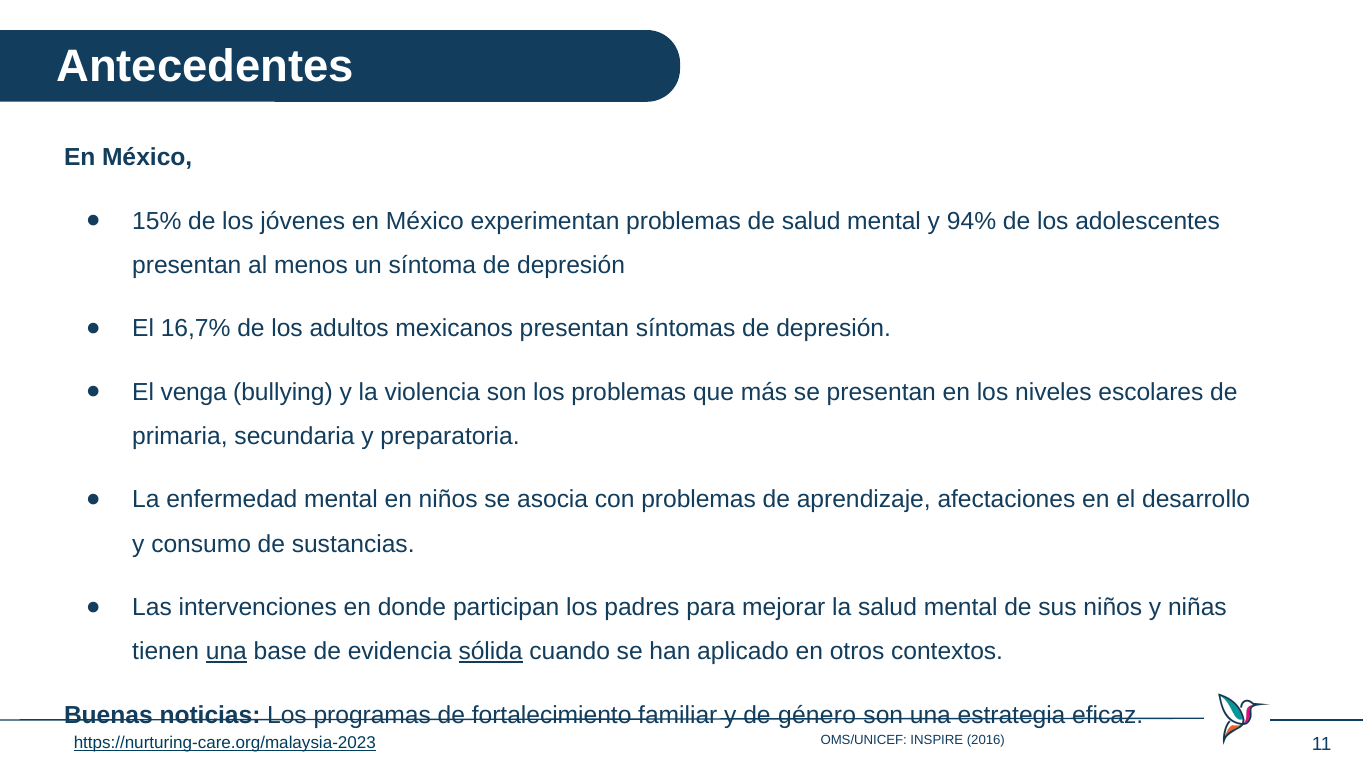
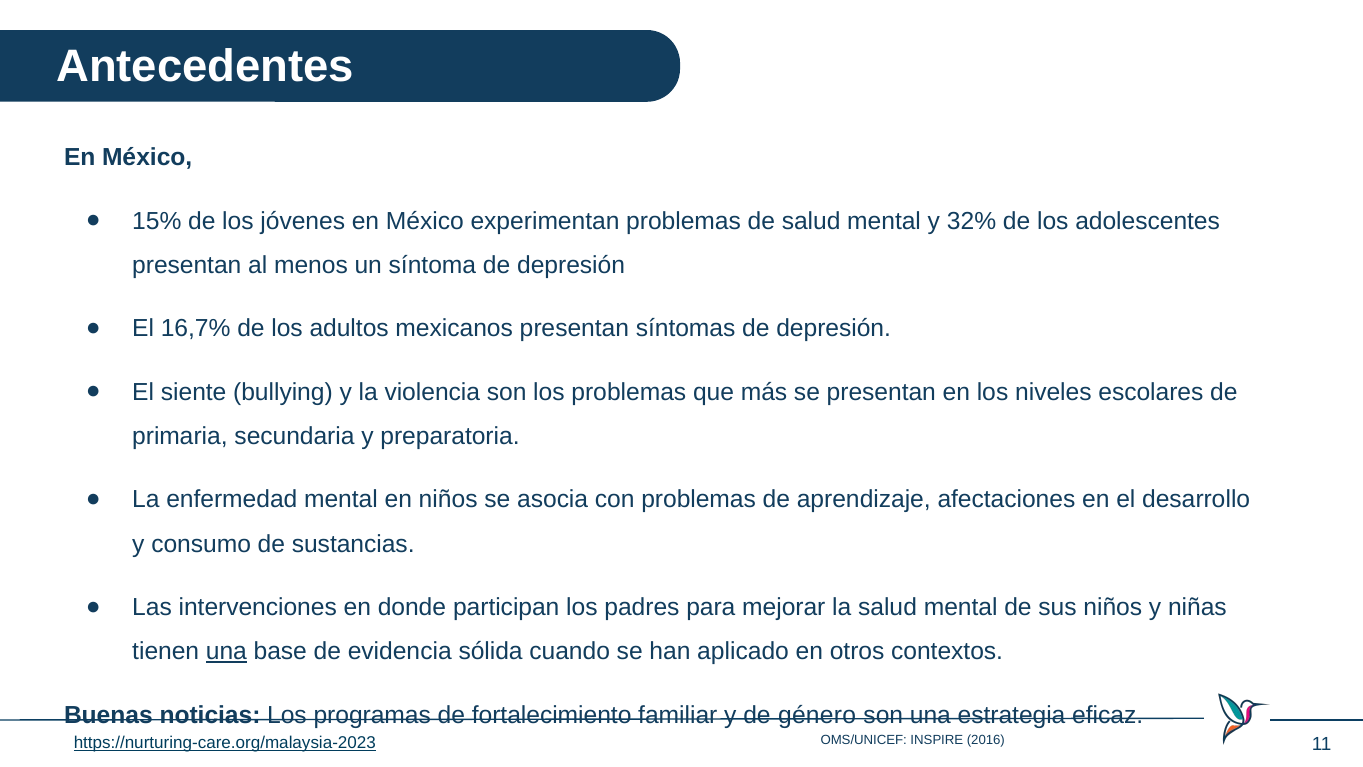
94%: 94% -> 32%
venga: venga -> siente
sólida underline: present -> none
